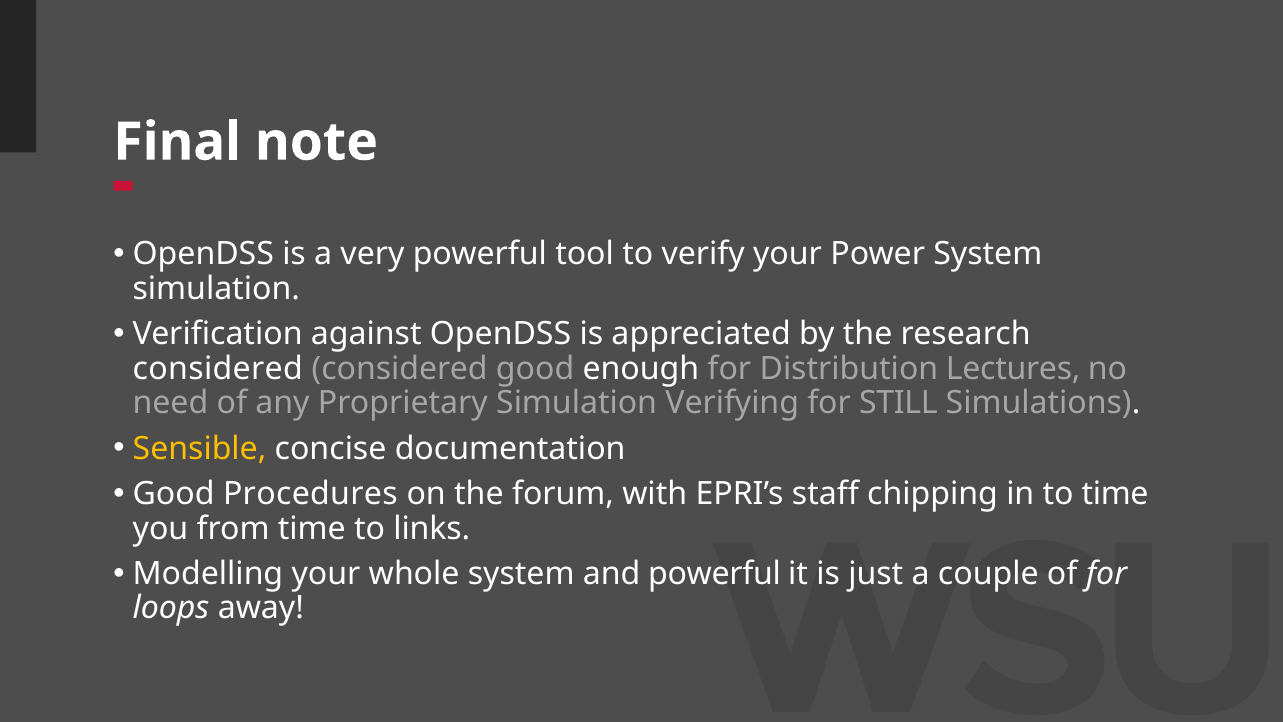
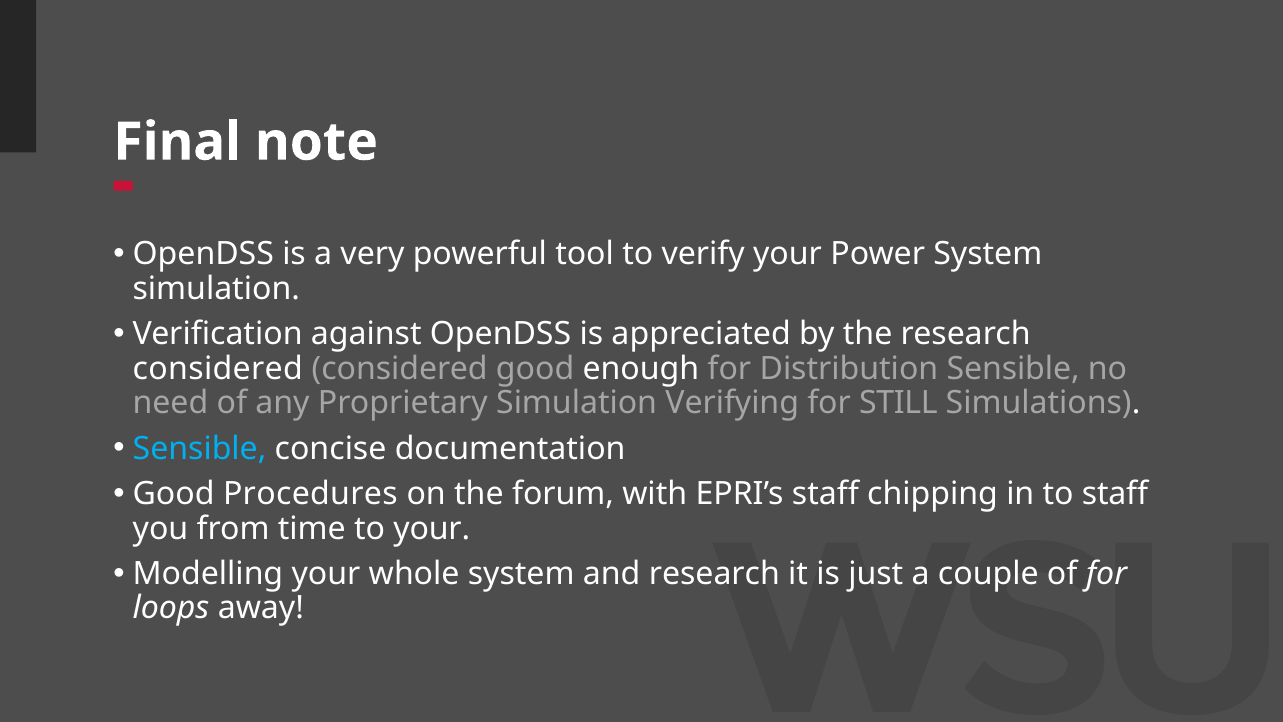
Distribution Lectures: Lectures -> Sensible
Sensible at (200, 448) colour: yellow -> light blue
to time: time -> staff
to links: links -> your
and powerful: powerful -> research
